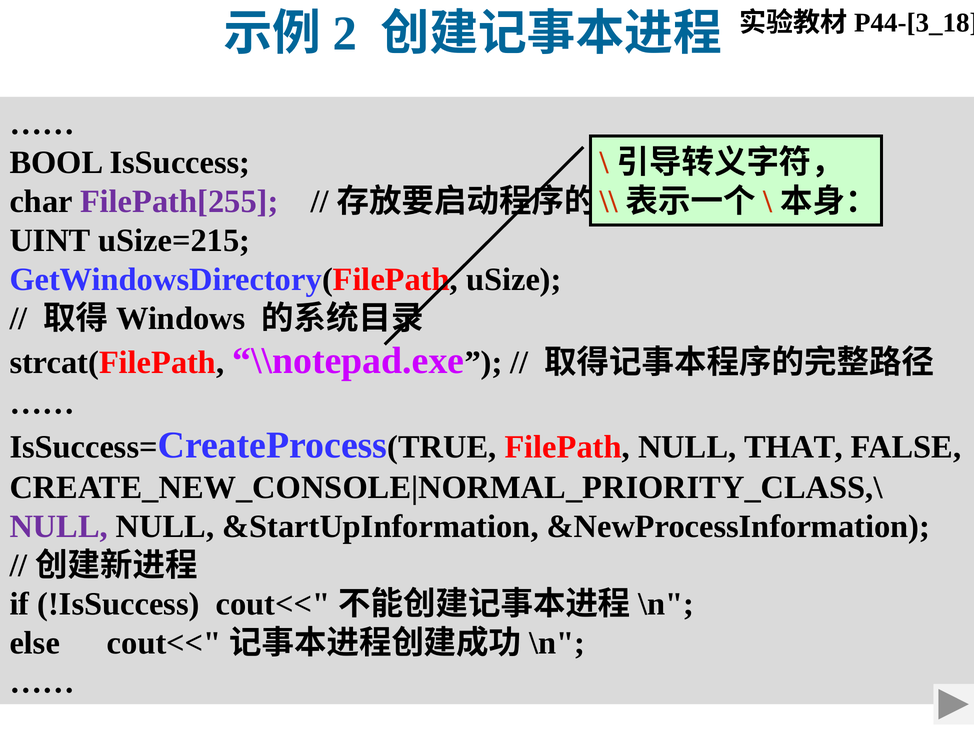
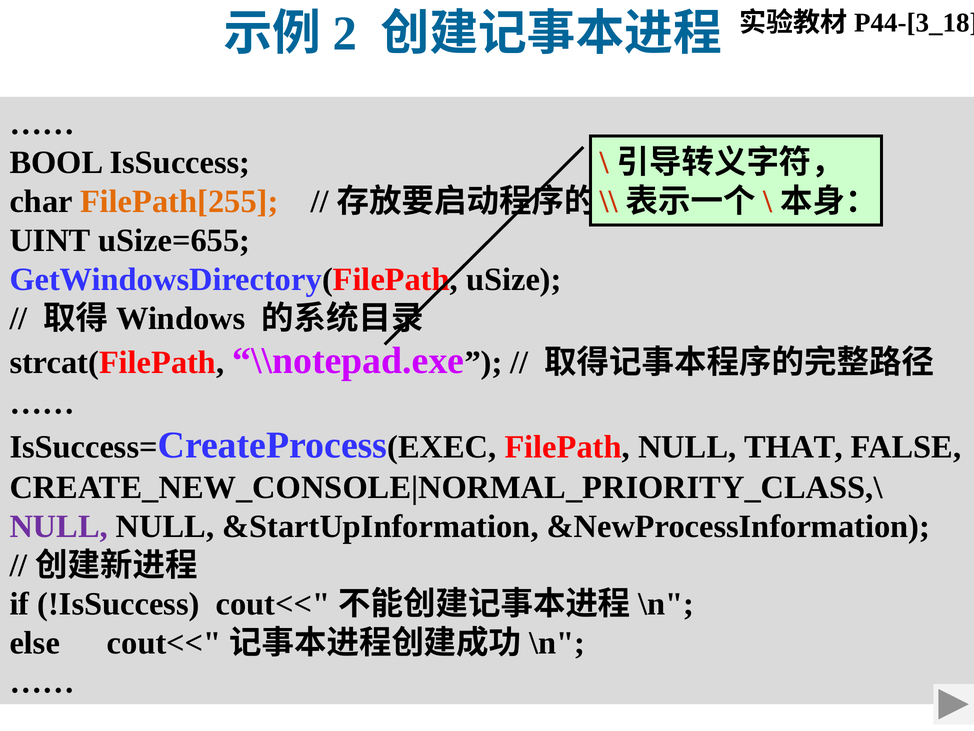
FilePath[255 colour: purple -> orange
uSize=215: uSize=215 -> uSize=655
TRUE: TRUE -> EXEC
